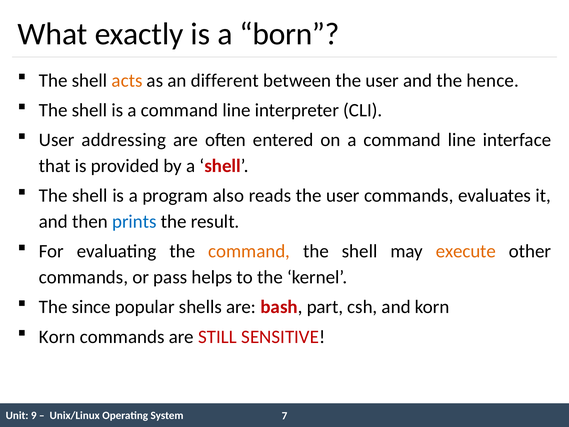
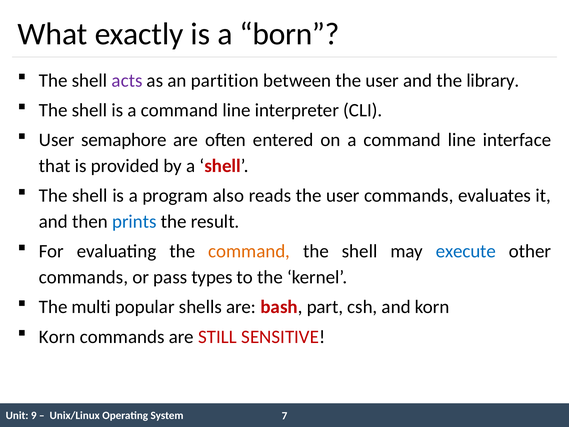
acts colour: orange -> purple
different: different -> partition
hence: hence -> library
addressing: addressing -> semaphore
execute colour: orange -> blue
helps: helps -> types
since: since -> multi
